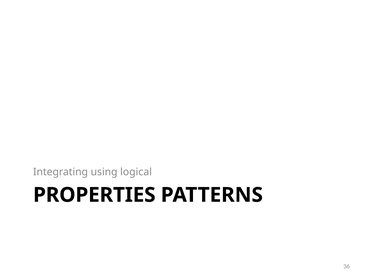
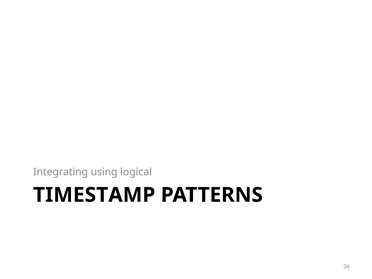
PROPERTIES: PROPERTIES -> TIMESTAMP
